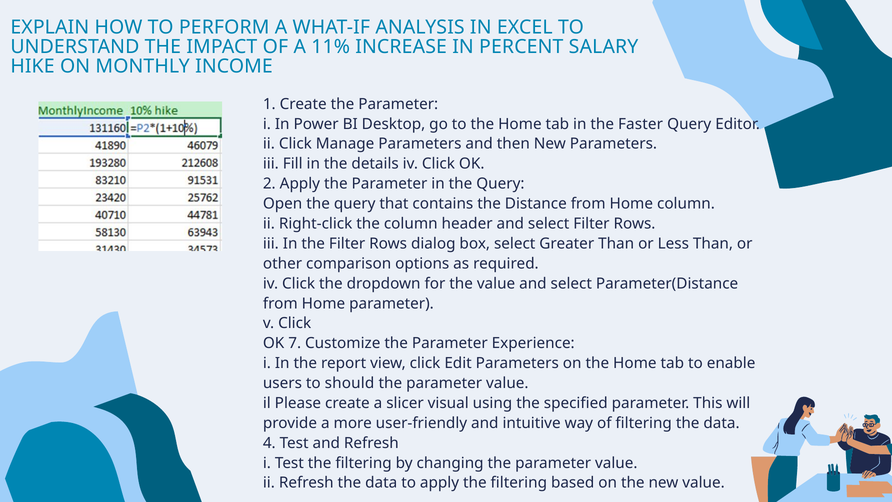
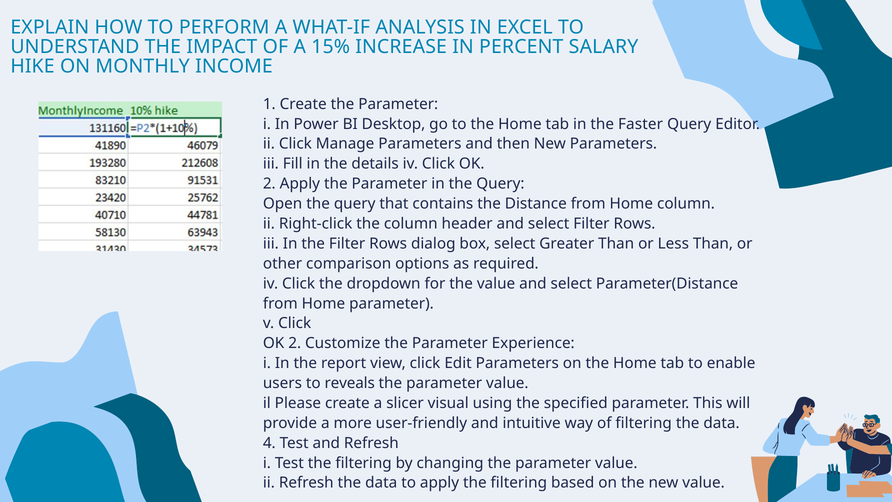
11%: 11% -> 15%
7 at (295, 343): 7 -> 2
should: should -> reveals
